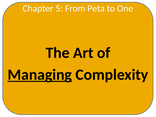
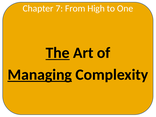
5: 5 -> 7
Peta: Peta -> High
The underline: none -> present
